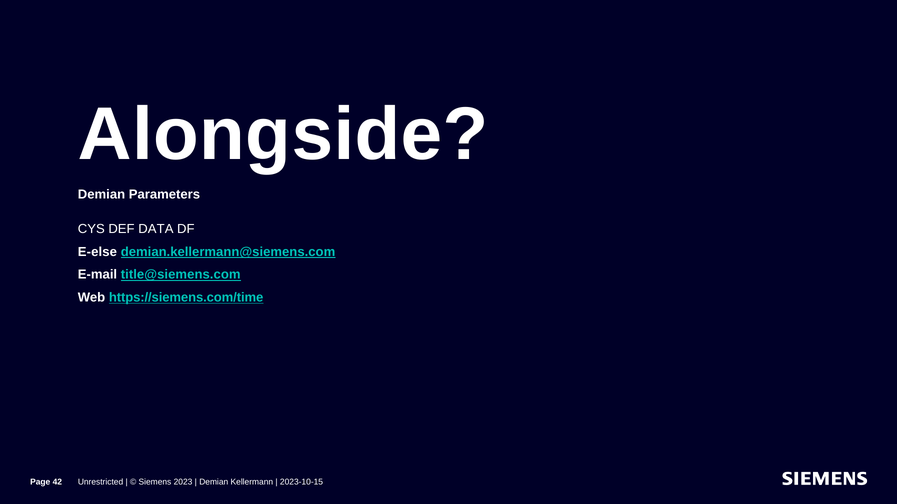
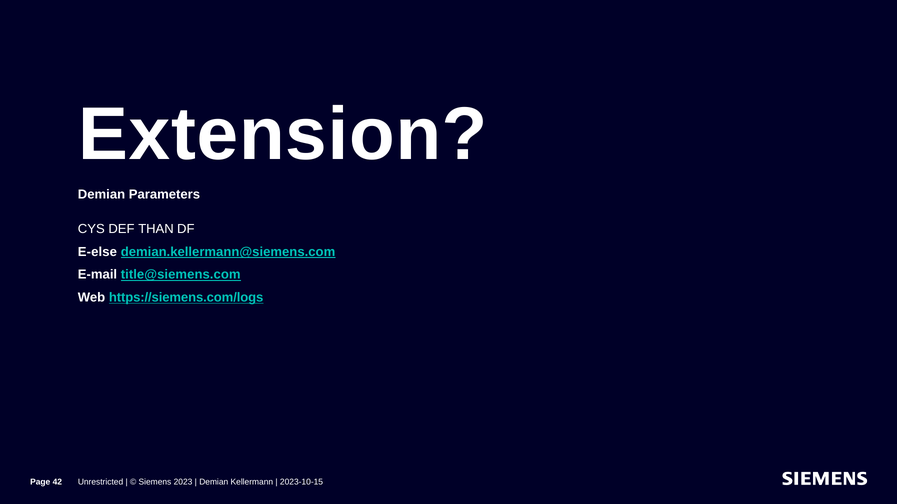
Alongside: Alongside -> Extension
DATA: DATA -> THAN
https://siemens.com/time: https://siemens.com/time -> https://siemens.com/logs
